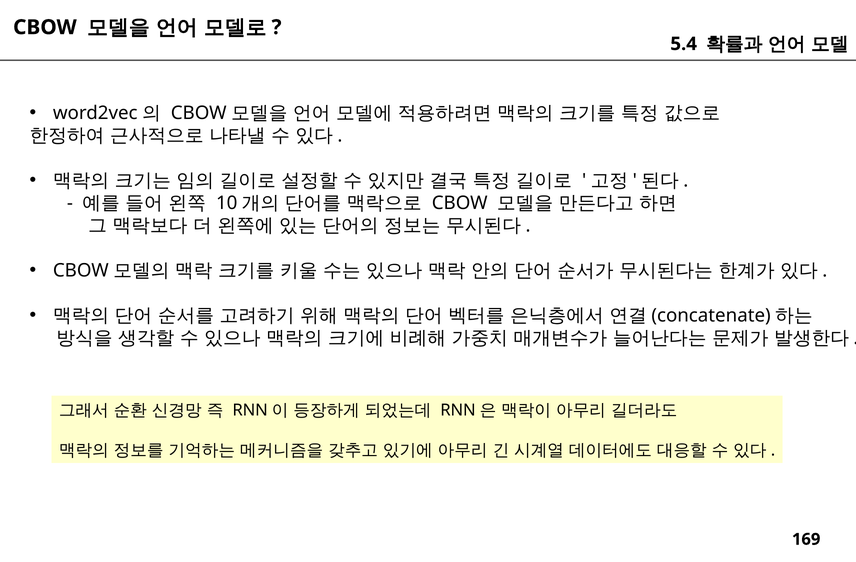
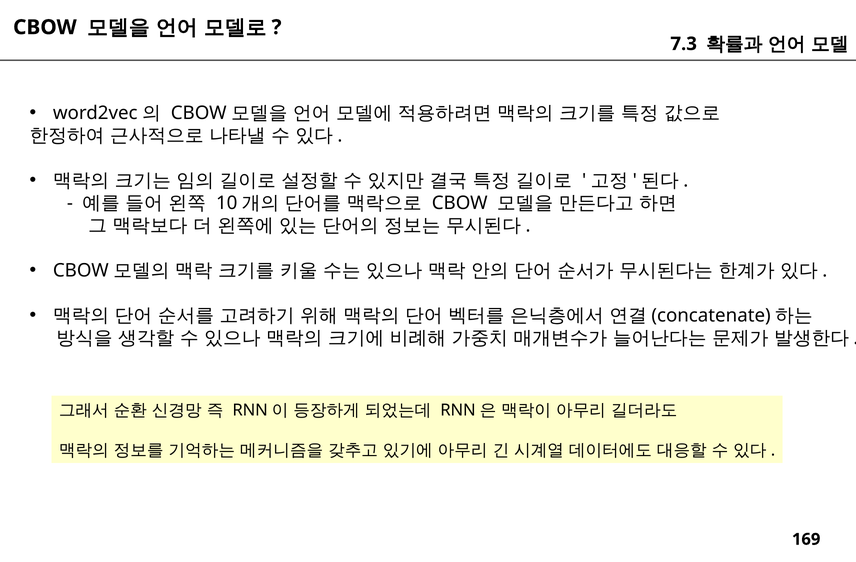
5.4: 5.4 -> 7.3
